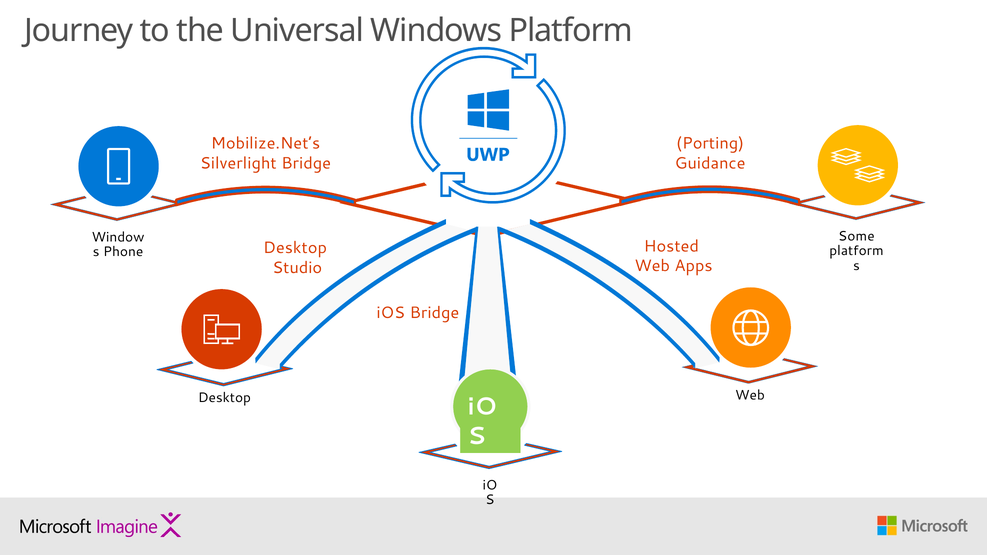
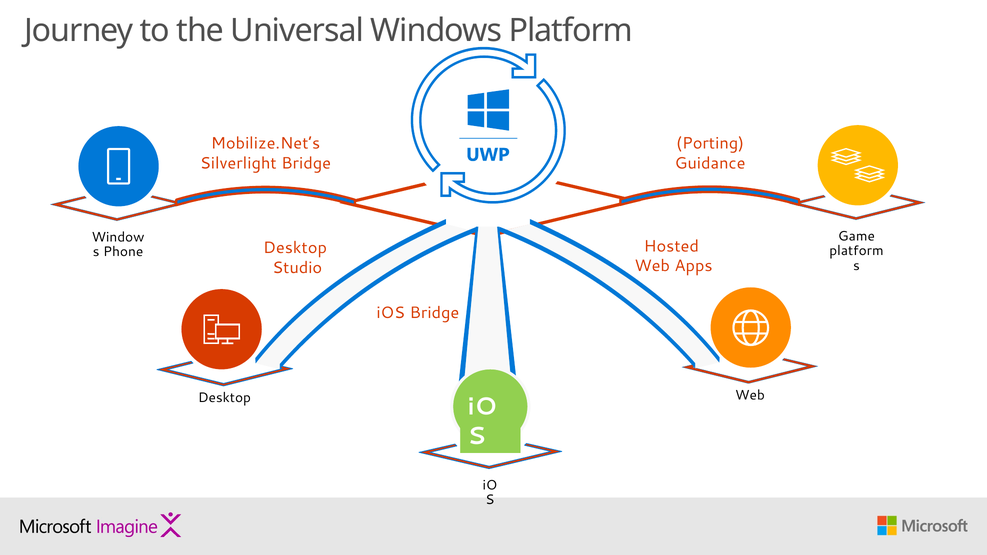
Some: Some -> Game
